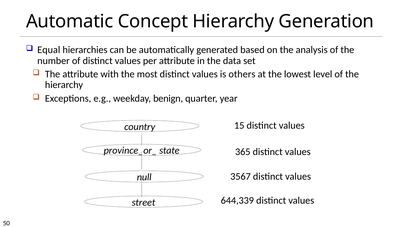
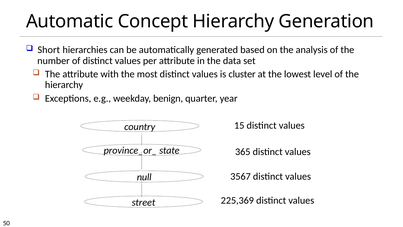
Equal: Equal -> Short
others: others -> cluster
644,339: 644,339 -> 225,369
